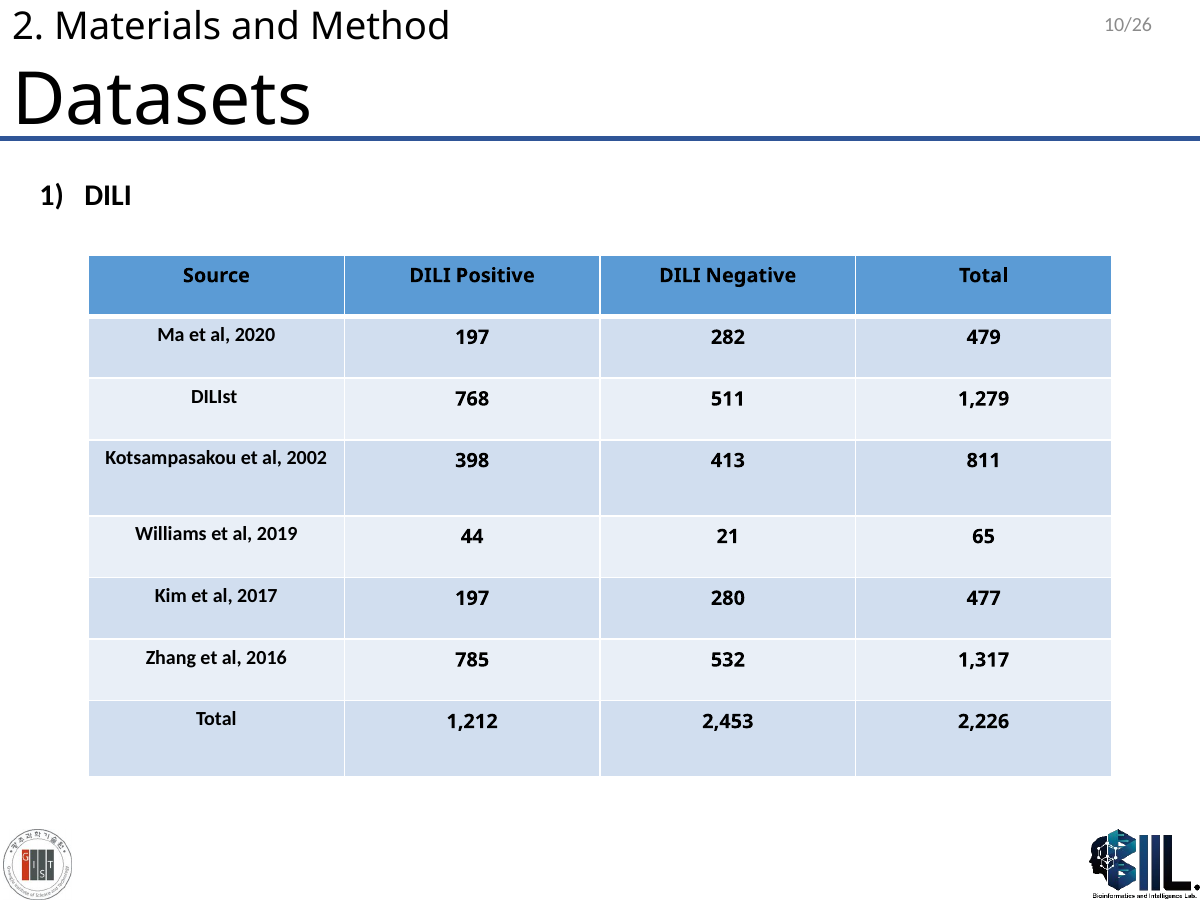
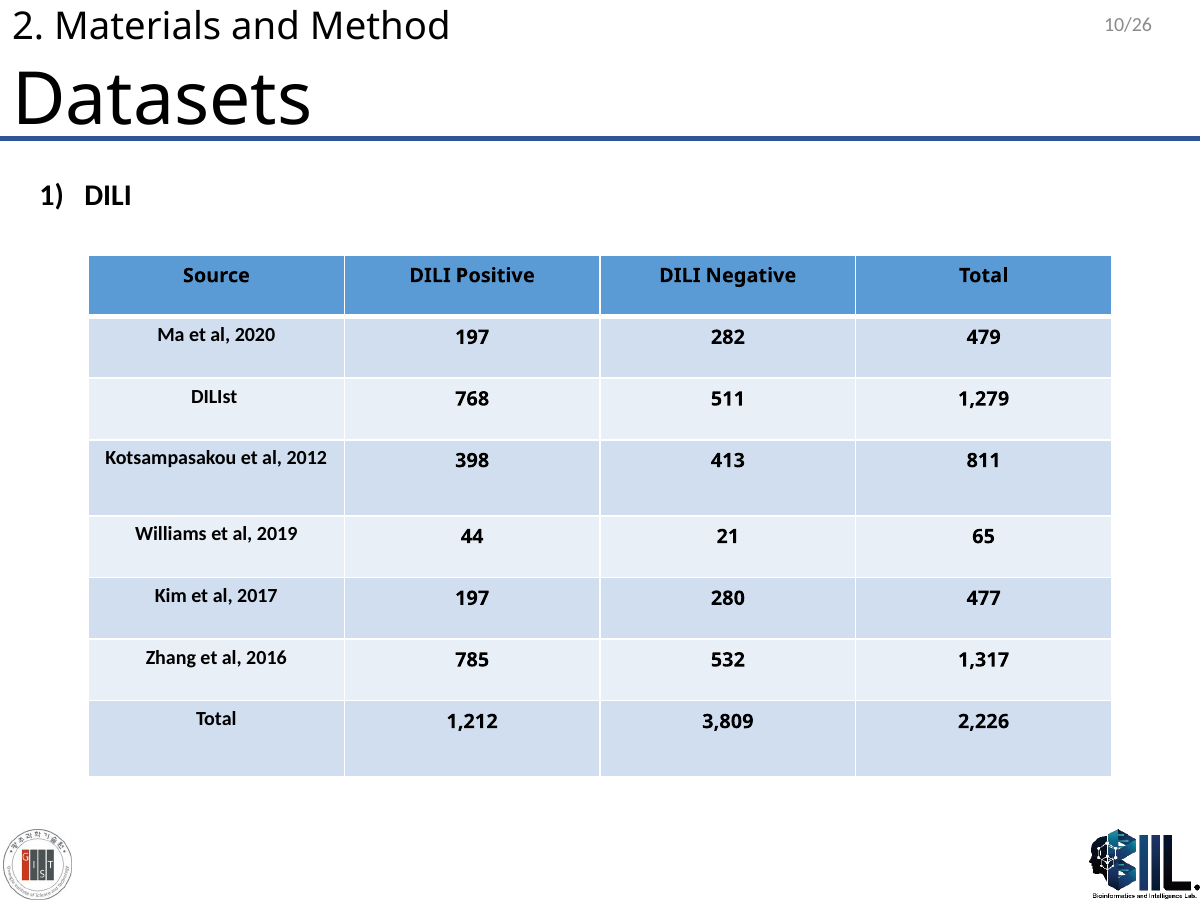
2002: 2002 -> 2012
2,453: 2,453 -> 3,809
